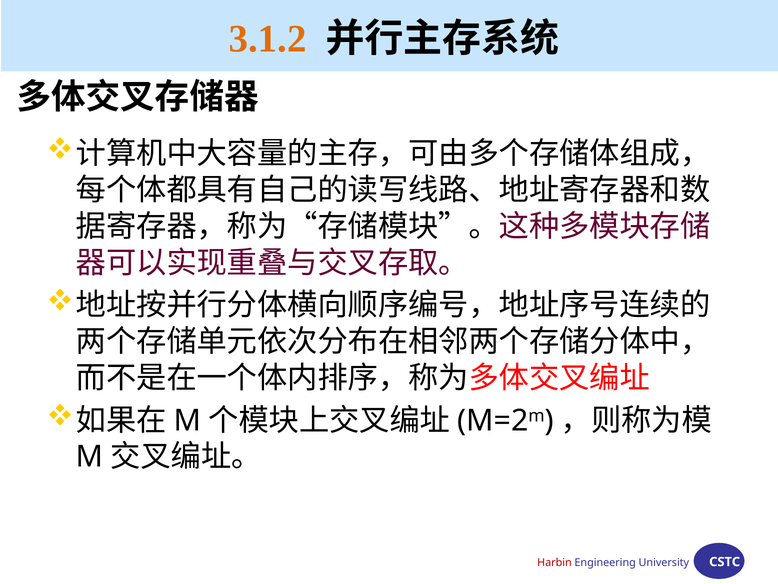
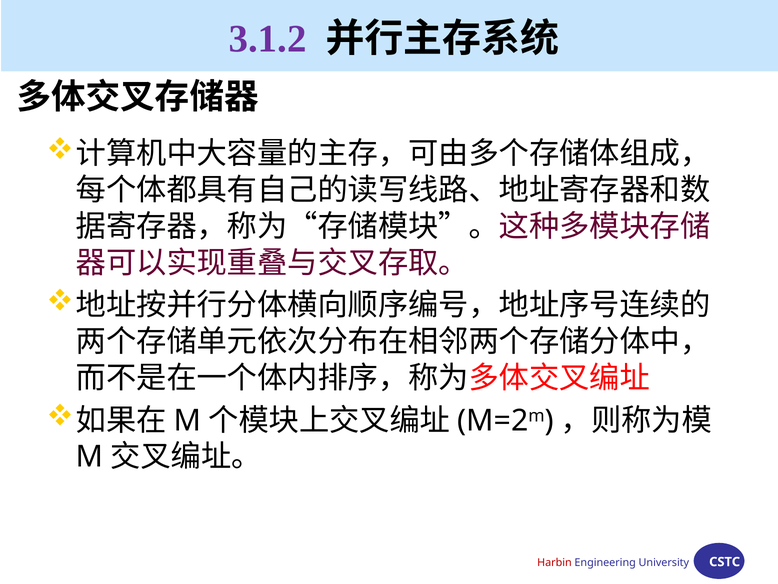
3.1.2 colour: orange -> purple
